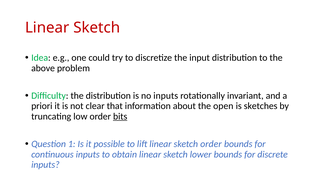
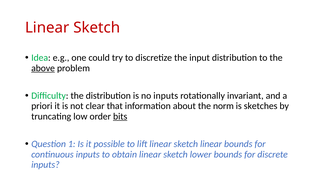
above underline: none -> present
open: open -> norm
sketch order: order -> linear
